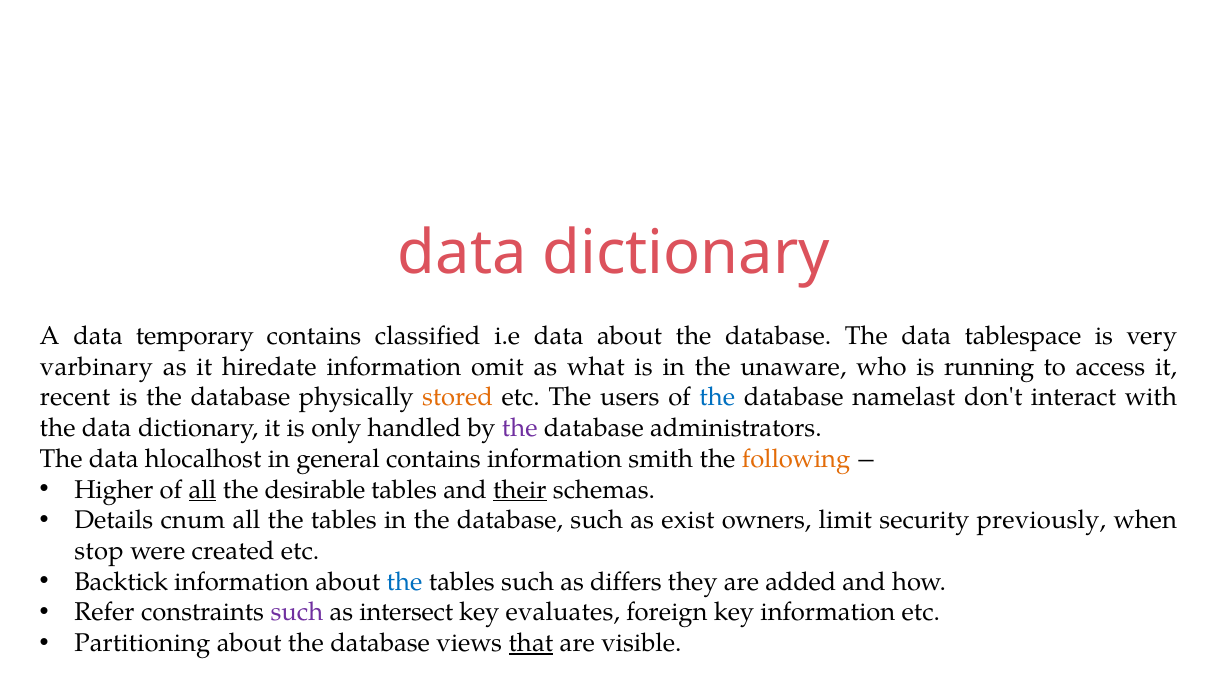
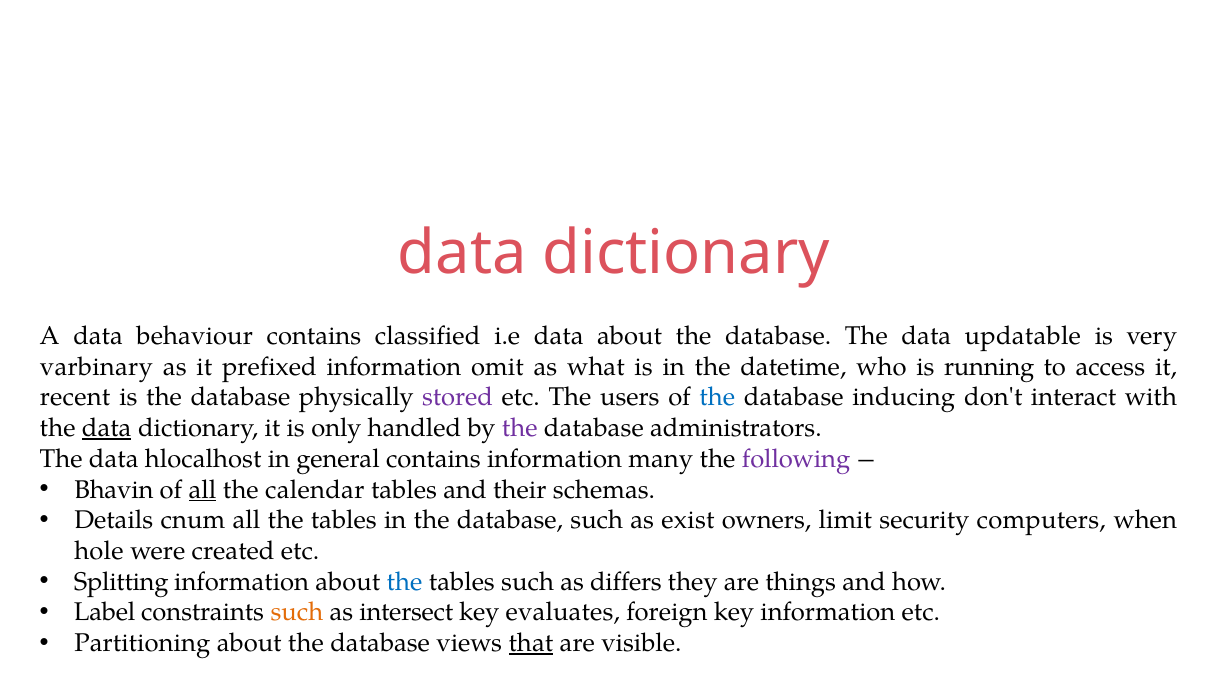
temporary: temporary -> behaviour
tablespace: tablespace -> updatable
hiredate: hiredate -> prefixed
unaware: unaware -> datetime
stored colour: orange -> purple
namelast: namelast -> inducing
data at (107, 428) underline: none -> present
smith: smith -> many
following colour: orange -> purple
Higher: Higher -> Bhavin
desirable: desirable -> calendar
their underline: present -> none
previously: previously -> computers
stop: stop -> hole
Backtick: Backtick -> Splitting
added: added -> things
Refer: Refer -> Label
such at (297, 612) colour: purple -> orange
